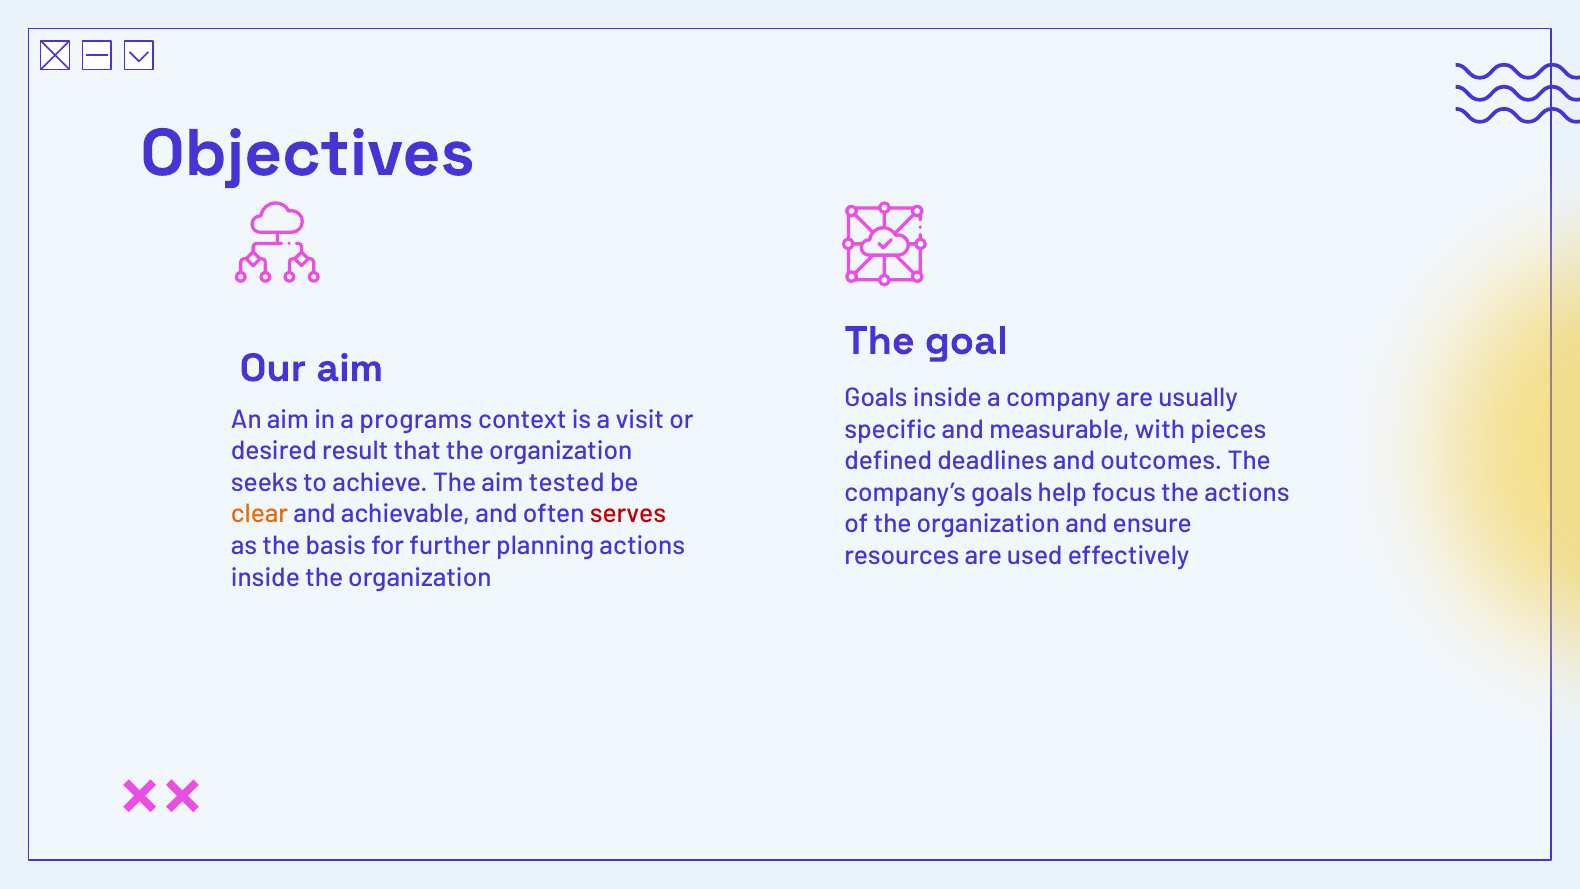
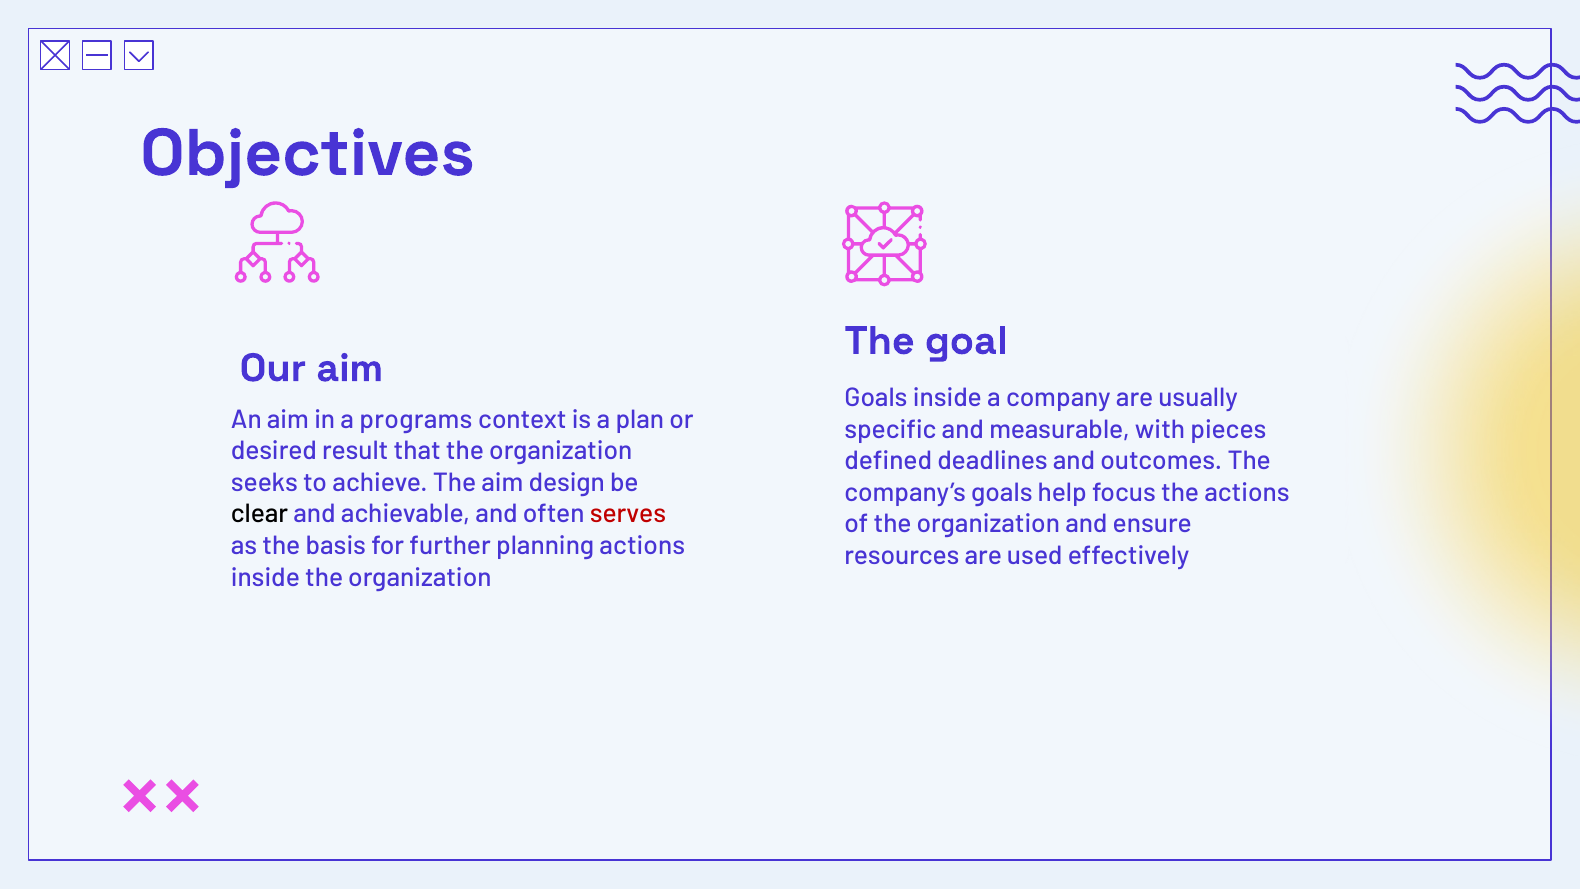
visit: visit -> plan
tested: tested -> design
clear colour: orange -> black
